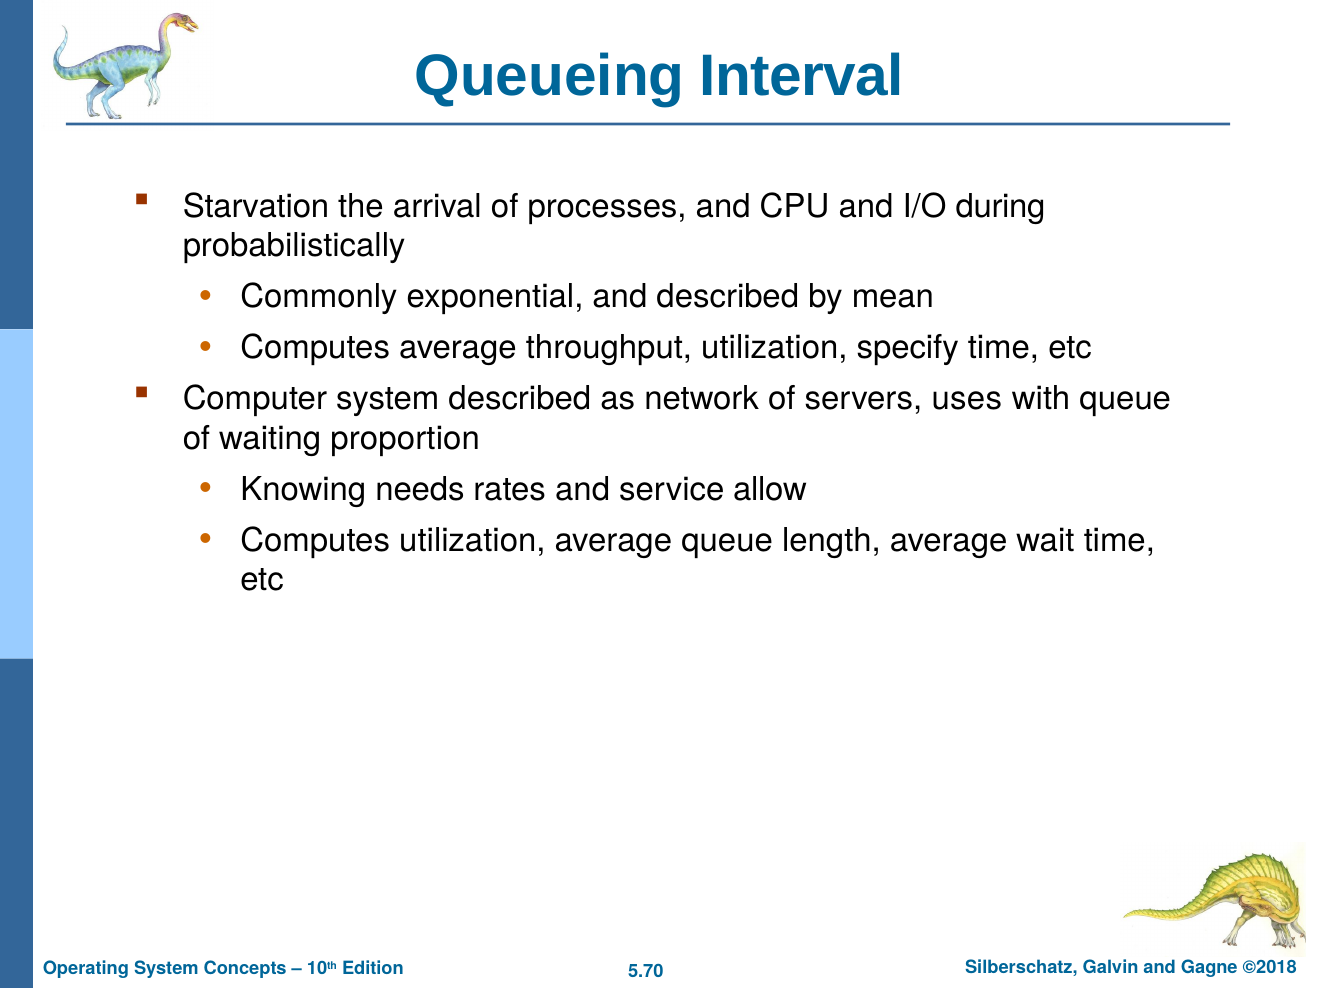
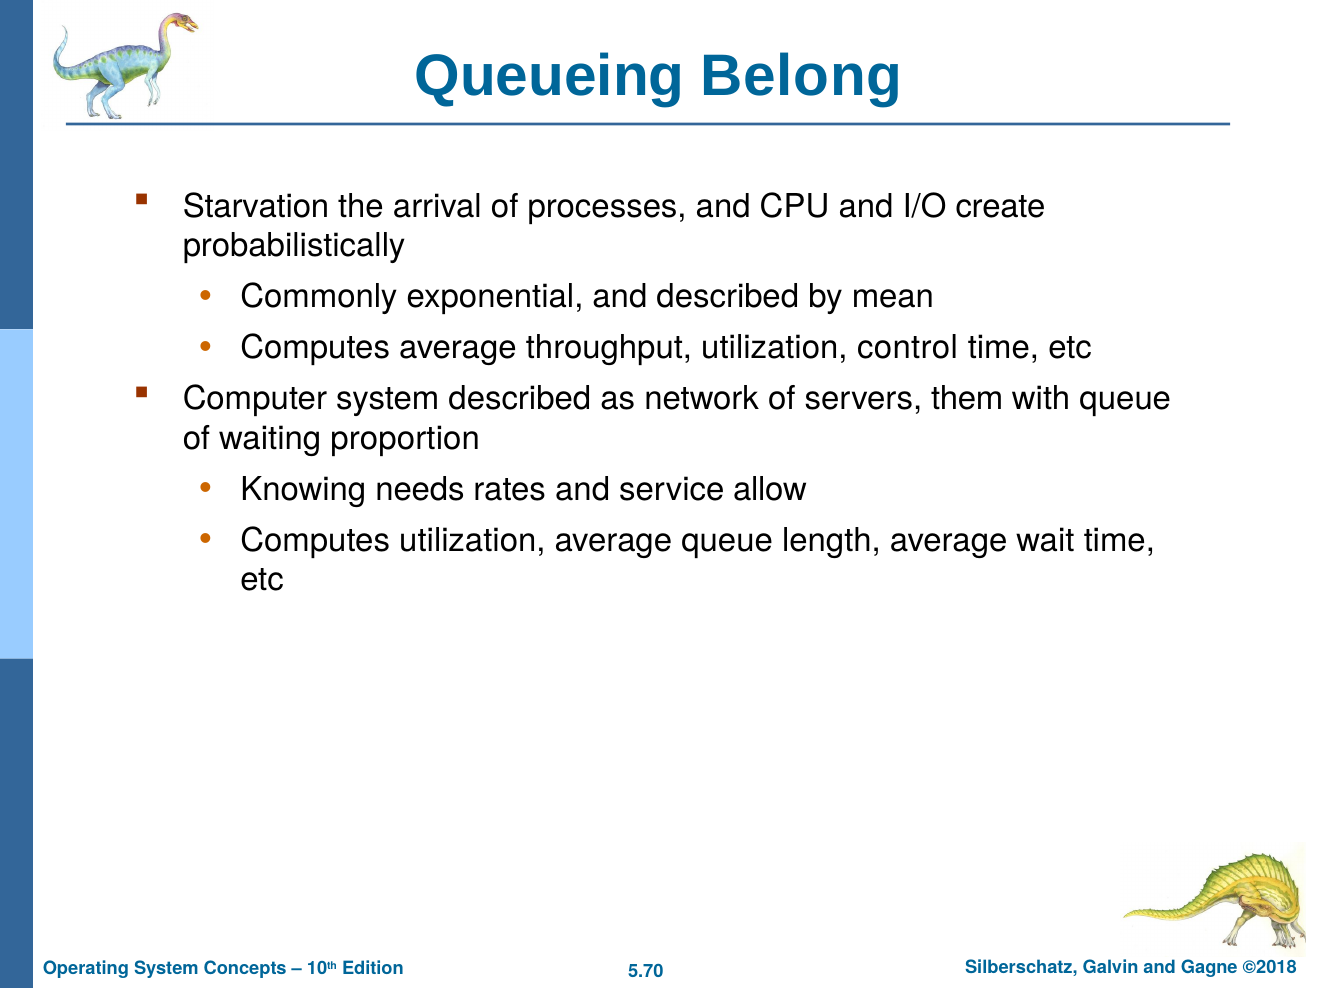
Interval: Interval -> Belong
during: during -> create
specify: specify -> control
uses: uses -> them
